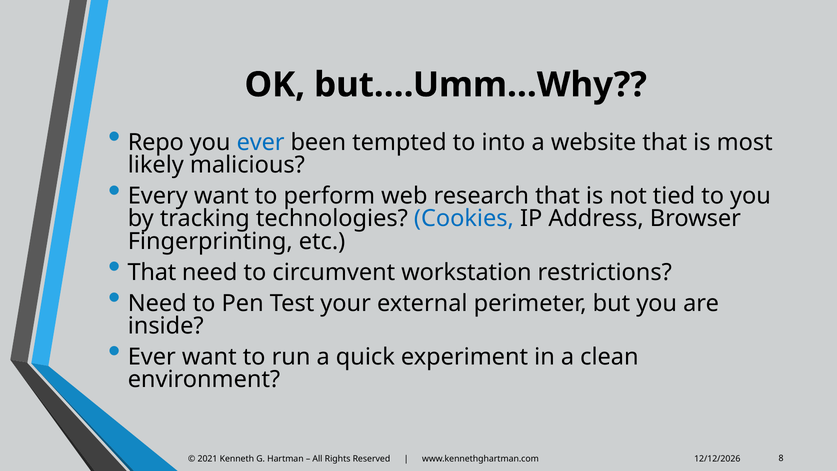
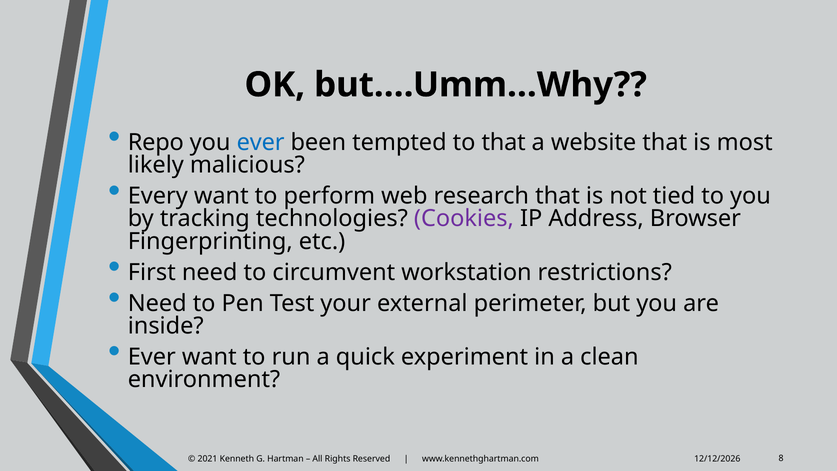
to into: into -> that
Cookies colour: blue -> purple
That at (152, 272): That -> First
